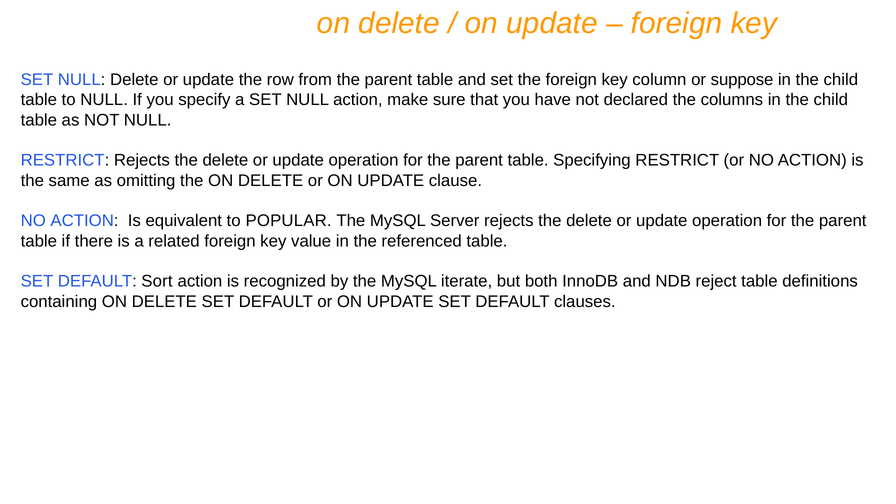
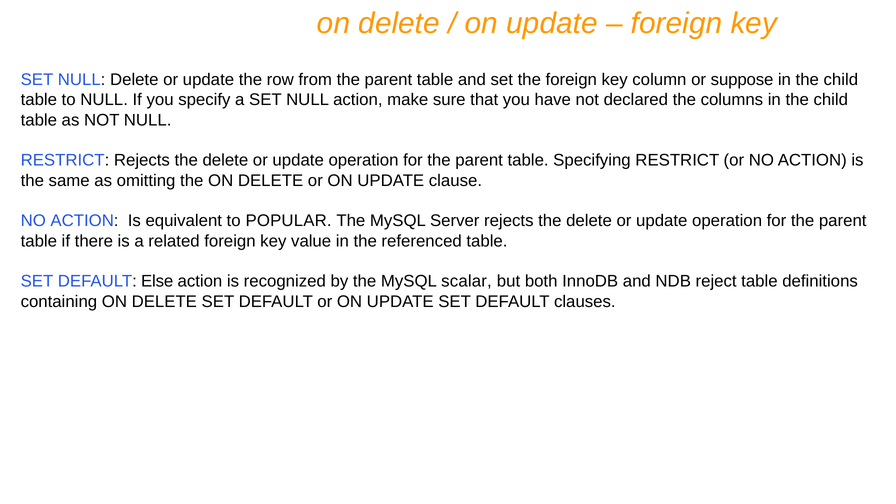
Sort: Sort -> Else
iterate: iterate -> scalar
